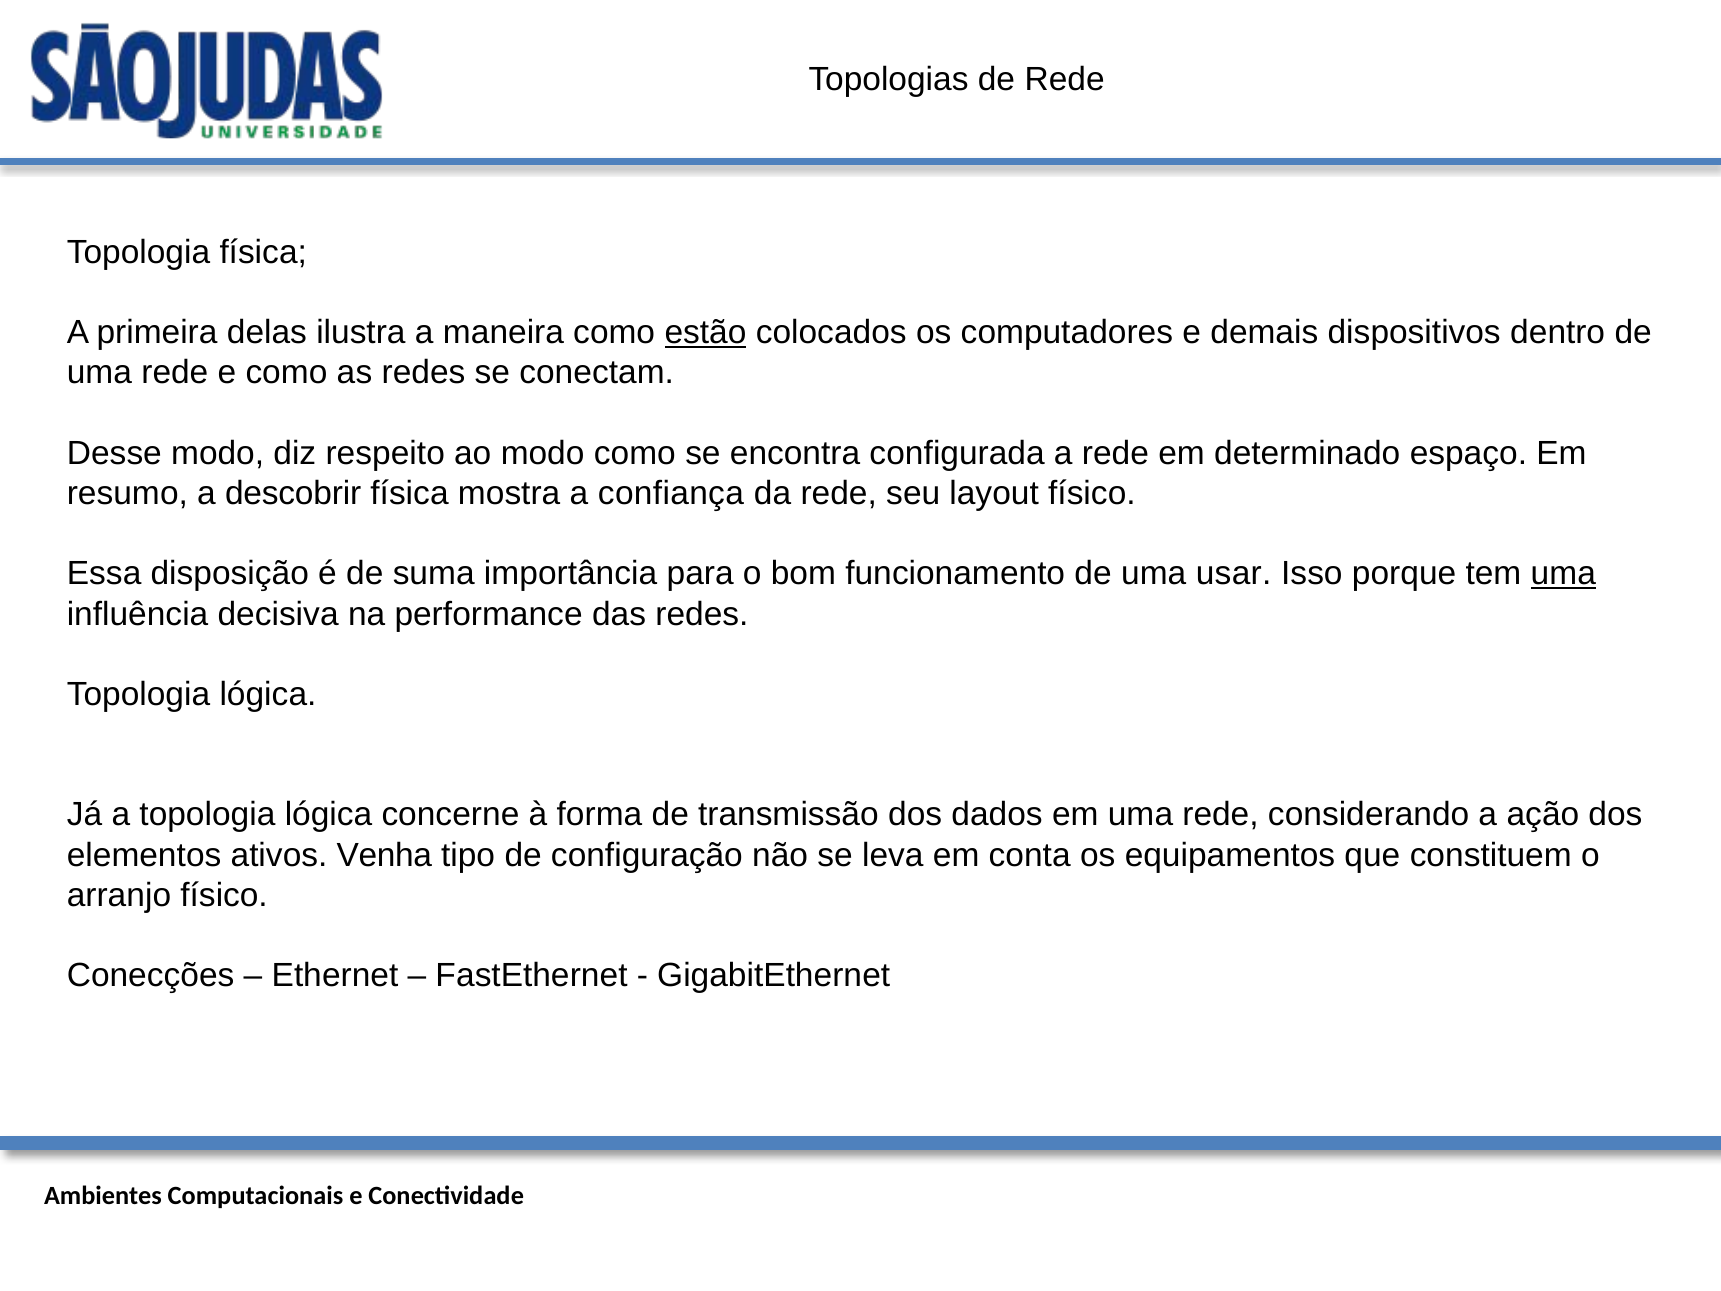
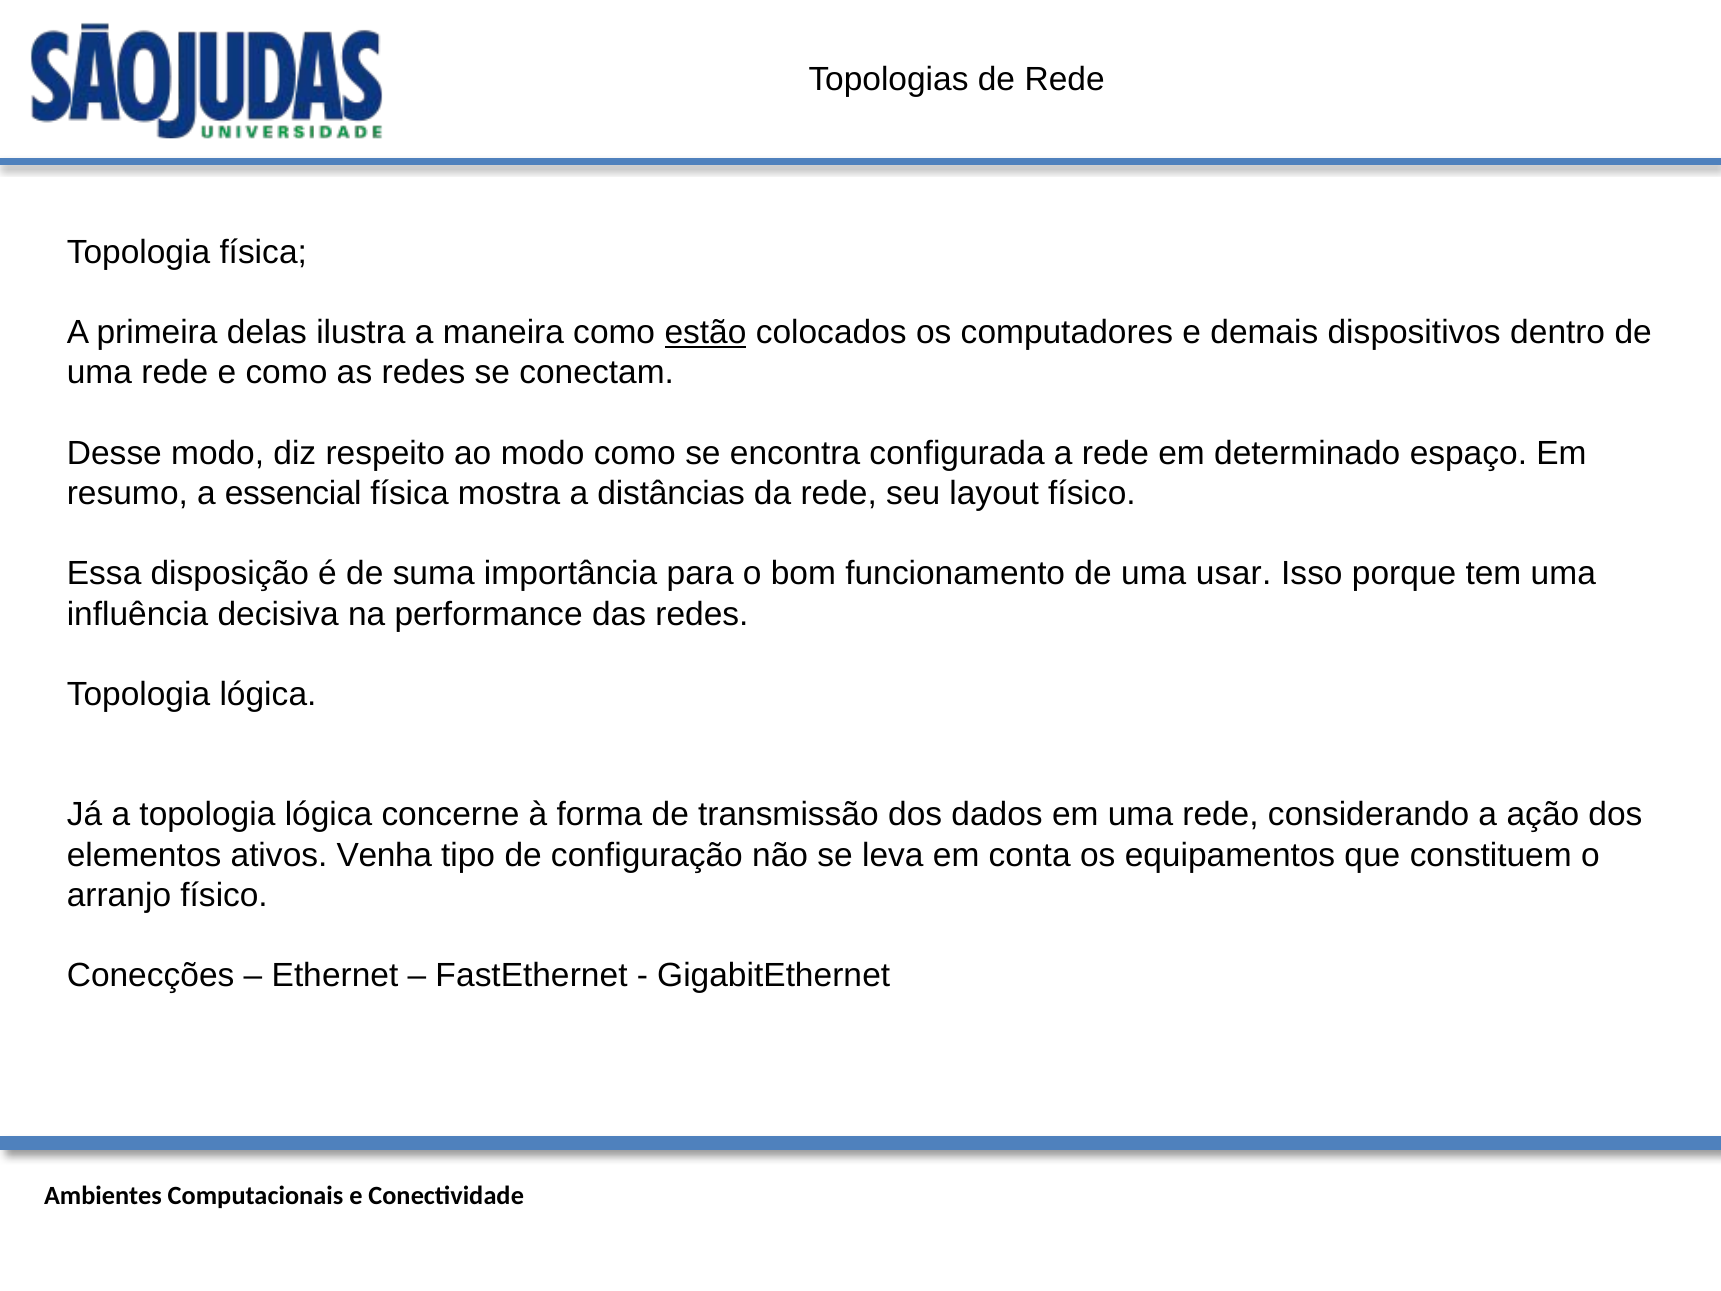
descobrir: descobrir -> essencial
confiança: confiança -> distâncias
uma at (1563, 574) underline: present -> none
